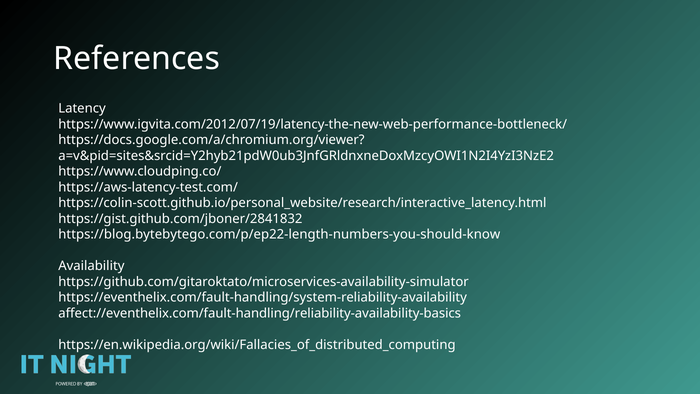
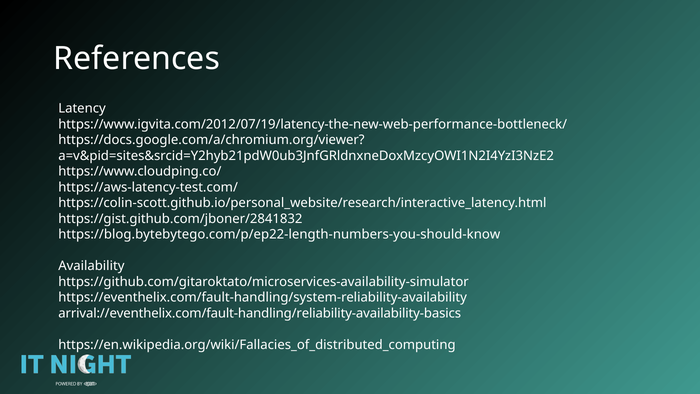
affect://eventhelix.com/fault-handling/reliability-availability-basics: affect://eventhelix.com/fault-handling/reliability-availability-basics -> arrival://eventhelix.com/fault-handling/reliability-availability-basics
